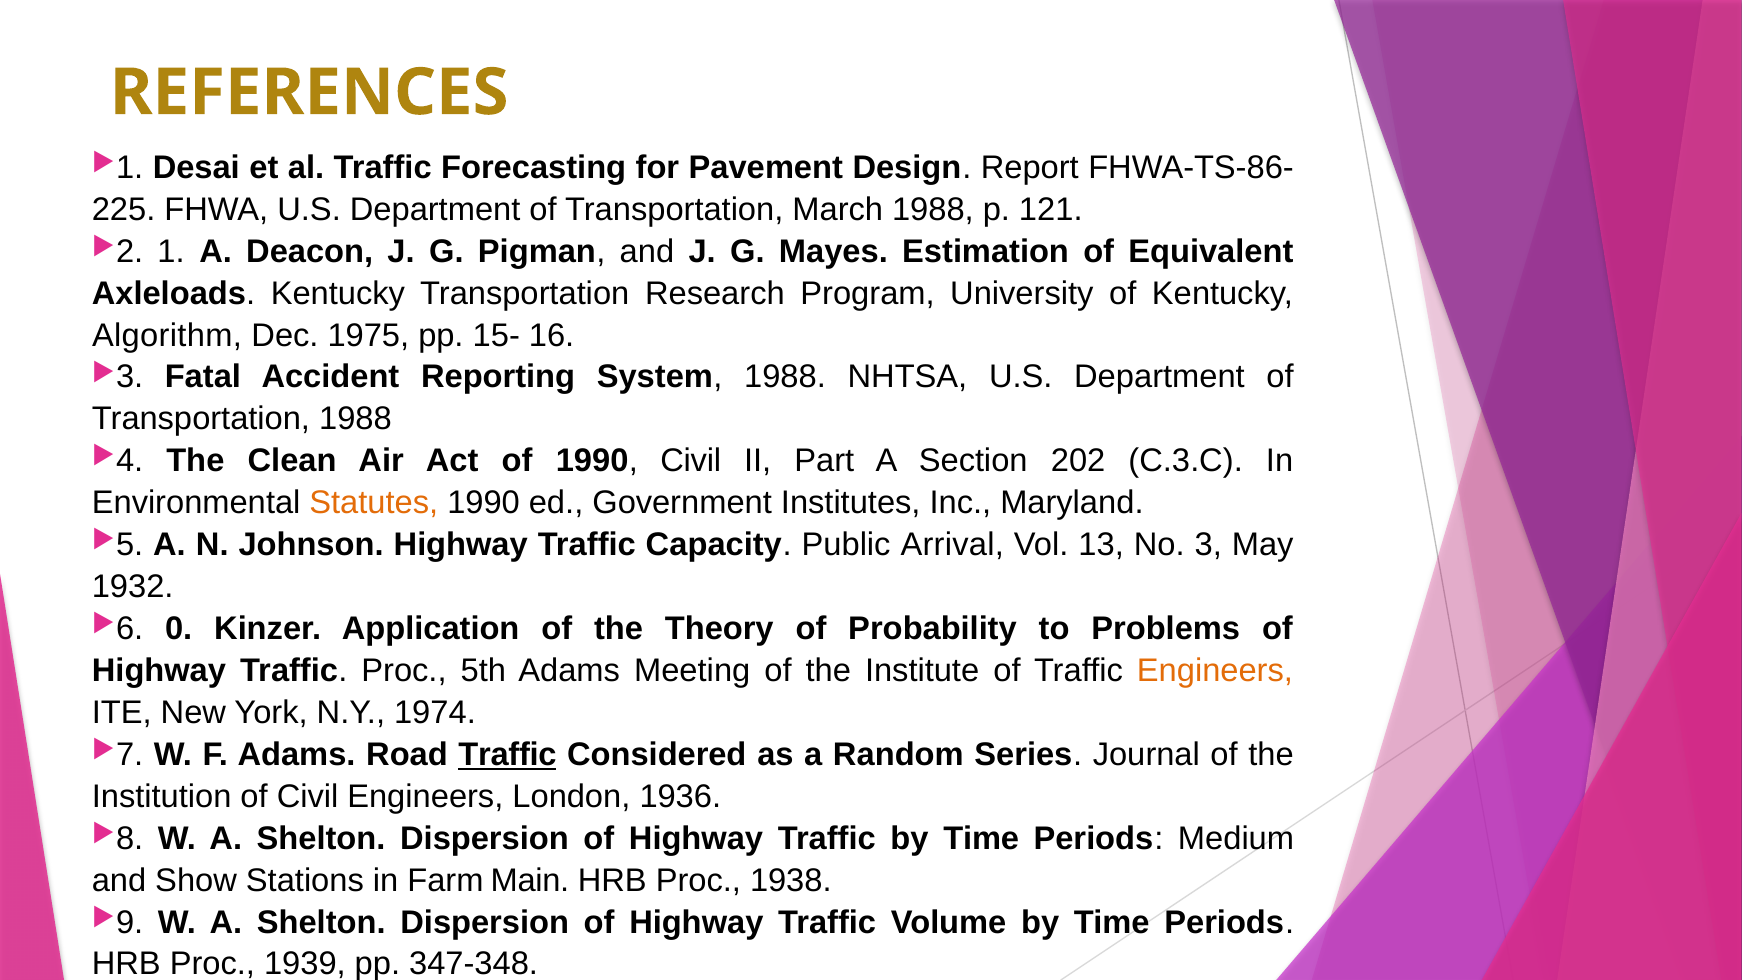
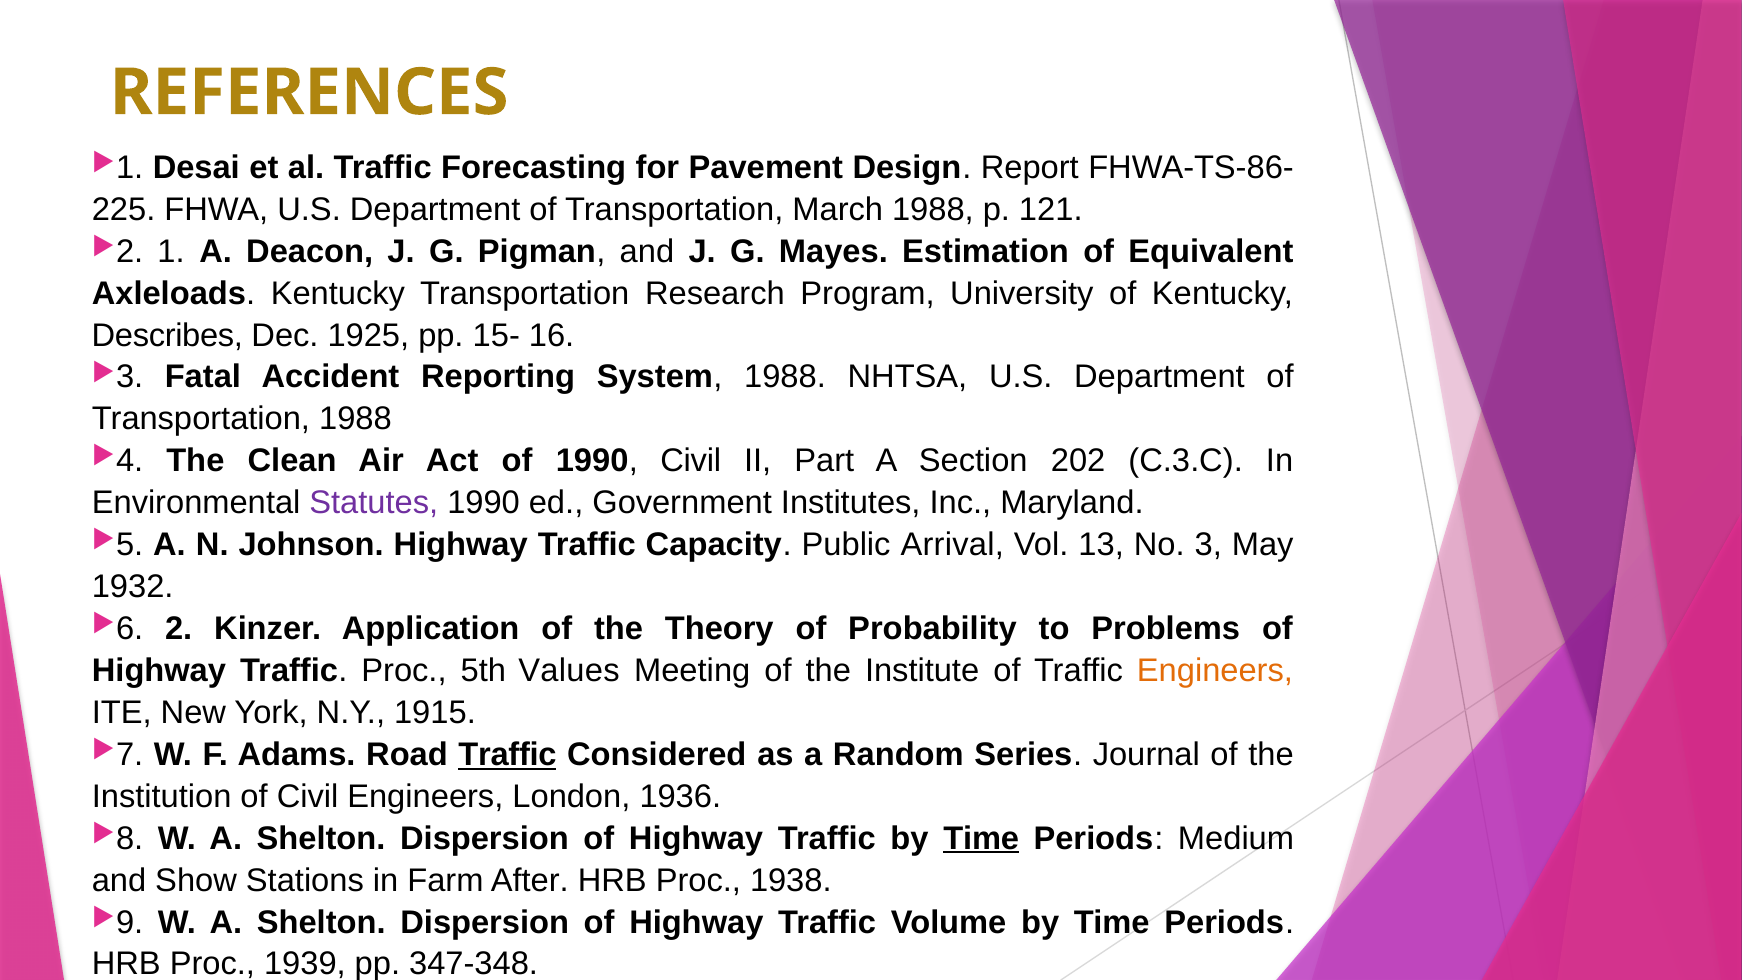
Algorithm: Algorithm -> Describes
1975: 1975 -> 1925
Statutes colour: orange -> purple
0: 0 -> 2
5th Adams: Adams -> Values
1974: 1974 -> 1915
Time at (981, 838) underline: none -> present
Main: Main -> After
